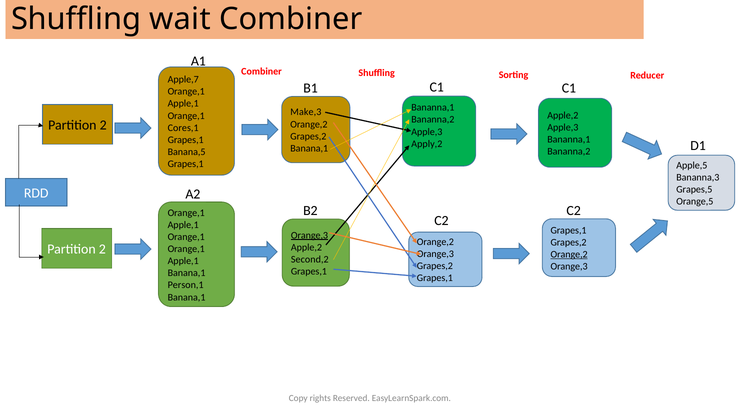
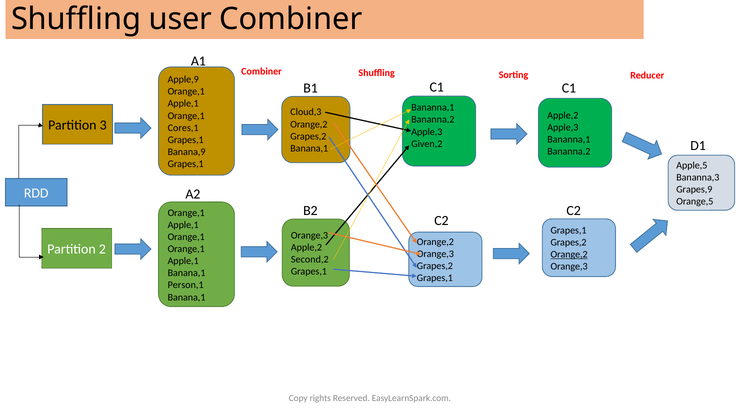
wait: wait -> user
Apple,7: Apple,7 -> Apple,9
Make,3: Make,3 -> Cloud,3
2 at (103, 125): 2 -> 3
Apply,2: Apply,2 -> Given,2
Banana,5: Banana,5 -> Banana,9
Grapes,5: Grapes,5 -> Grapes,9
Orange,3 at (310, 235) underline: present -> none
